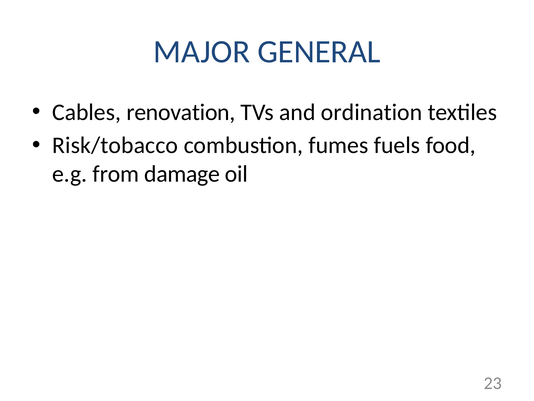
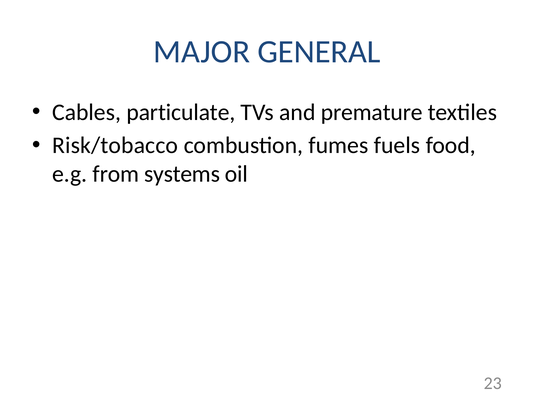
renovation: renovation -> particulate
ordination: ordination -> premature
damage: damage -> systems
